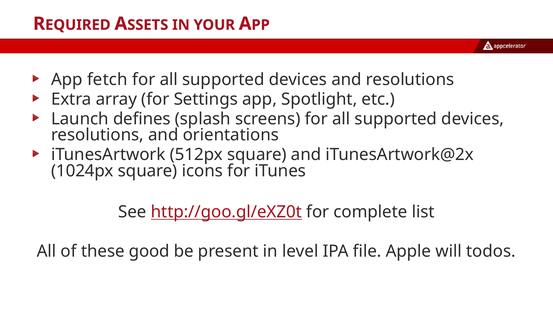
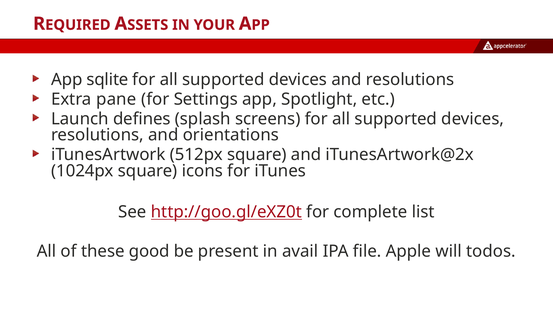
fetch: fetch -> sqlite
array: array -> pane
level: level -> avail
